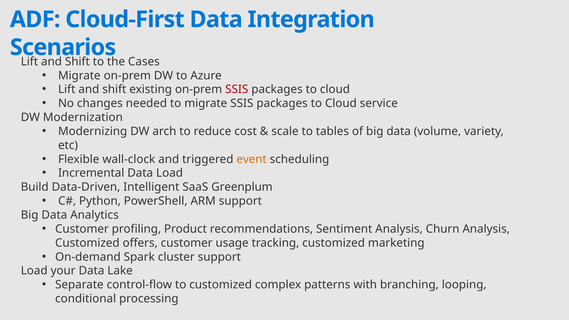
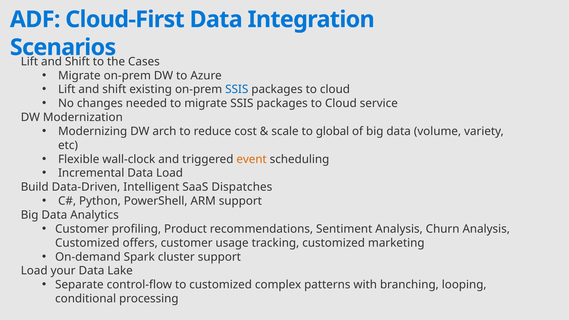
SSIS at (237, 89) colour: red -> blue
tables: tables -> global
Greenplum: Greenplum -> Dispatches
